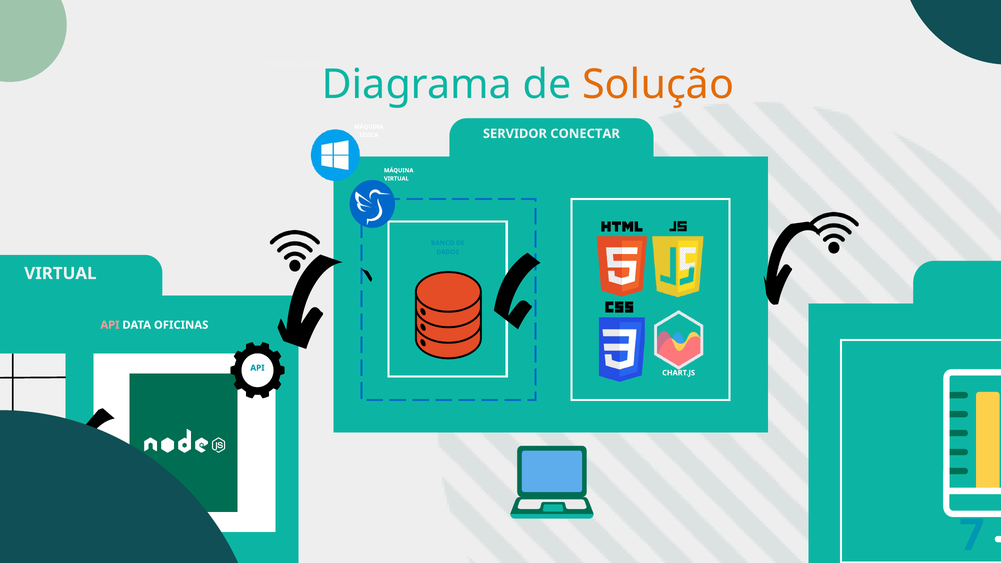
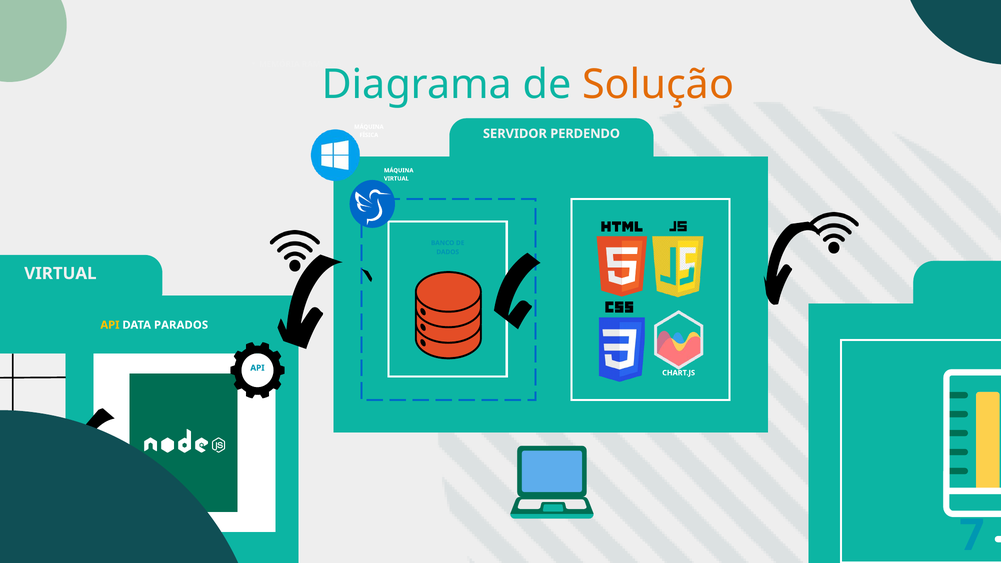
CONECTAR: CONECTAR -> PERDENDO
API at (110, 325) colour: pink -> yellow
OFICINAS: OFICINAS -> PARADOS
